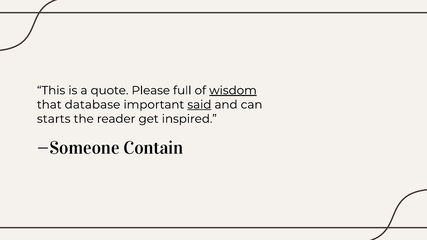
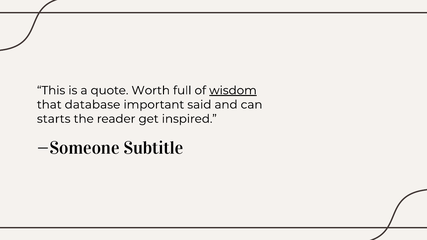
Please: Please -> Worth
said underline: present -> none
Contain: Contain -> Subtitle
